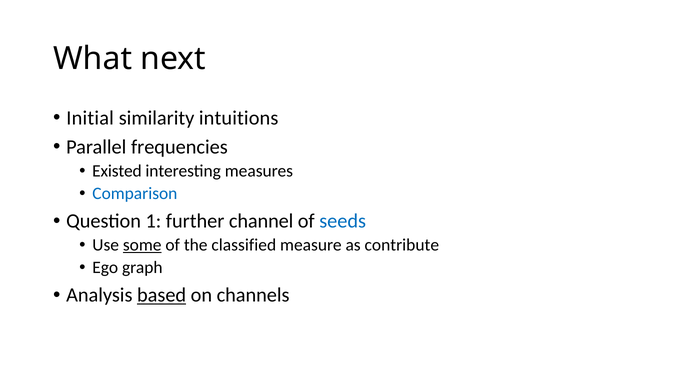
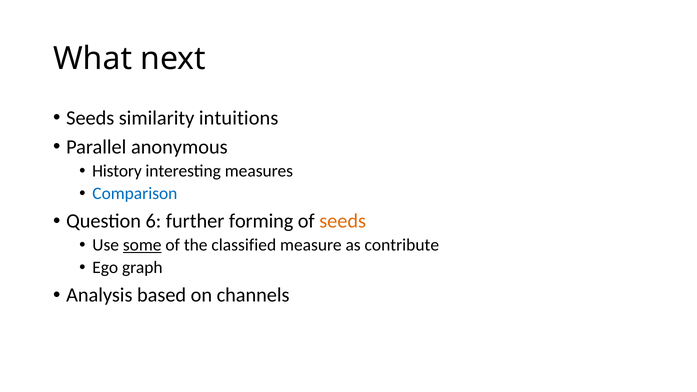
Initial at (90, 118): Initial -> Seeds
frequencies: frequencies -> anonymous
Existed: Existed -> History
1: 1 -> 6
channel: channel -> forming
seeds at (343, 221) colour: blue -> orange
based underline: present -> none
